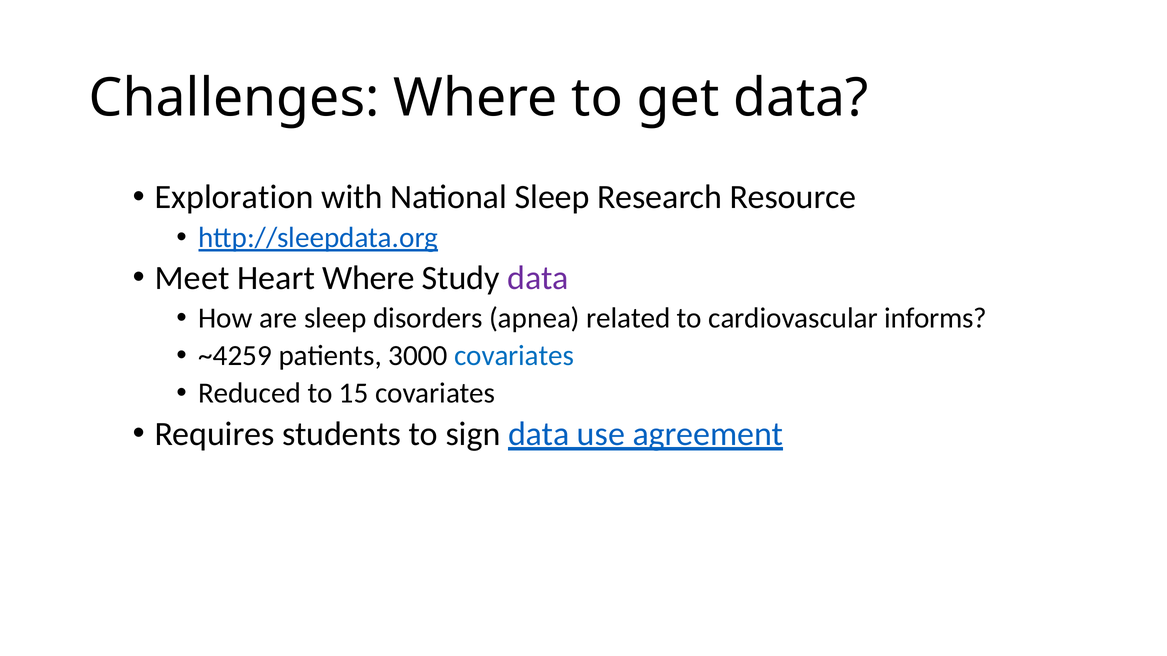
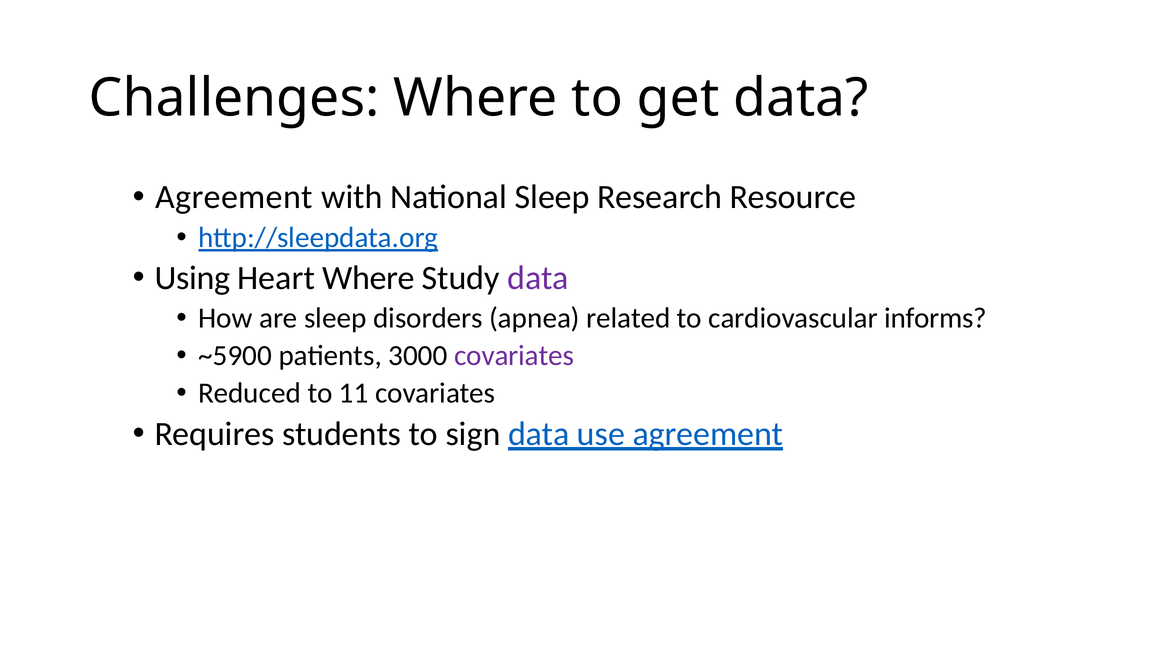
Exploration at (234, 197): Exploration -> Agreement
Meet: Meet -> Using
~4259: ~4259 -> ~5900
covariates at (514, 356) colour: blue -> purple
15: 15 -> 11
